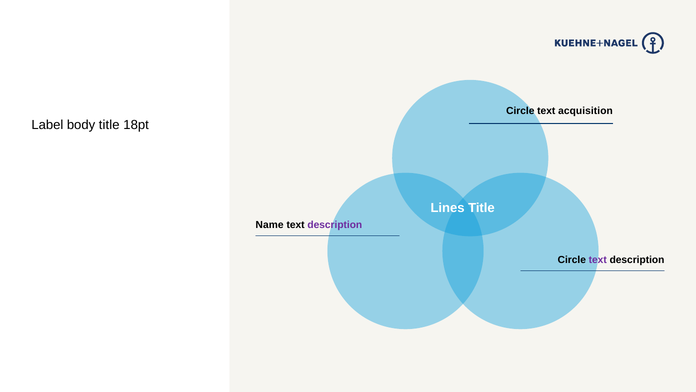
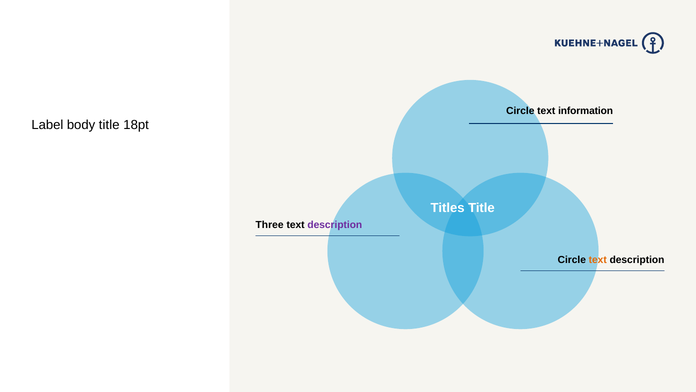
acquisition: acquisition -> information
Lines: Lines -> Titles
Name: Name -> Three
text at (598, 259) colour: purple -> orange
